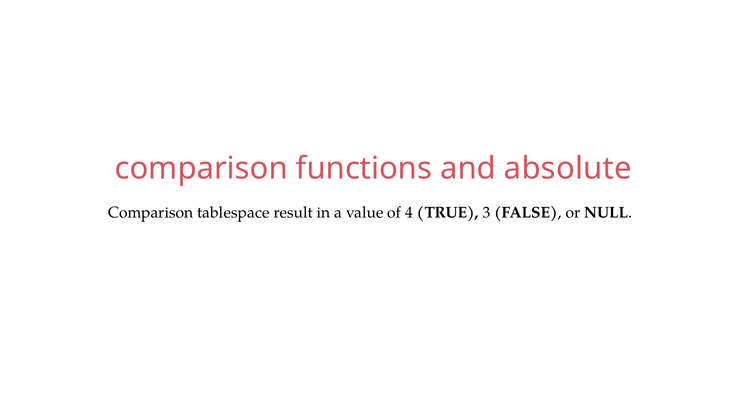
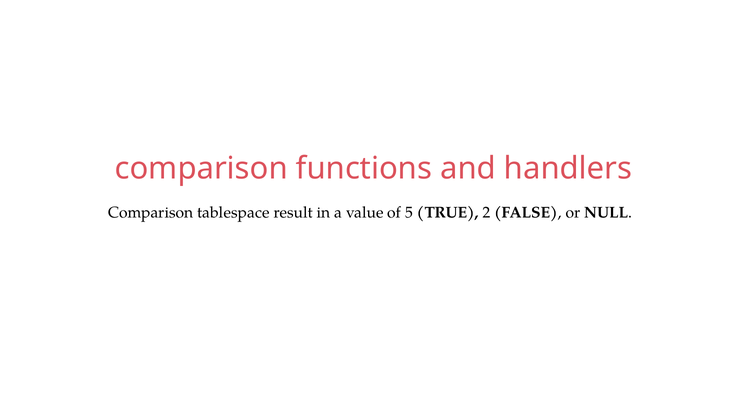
absolute: absolute -> handlers
4: 4 -> 5
3: 3 -> 2
